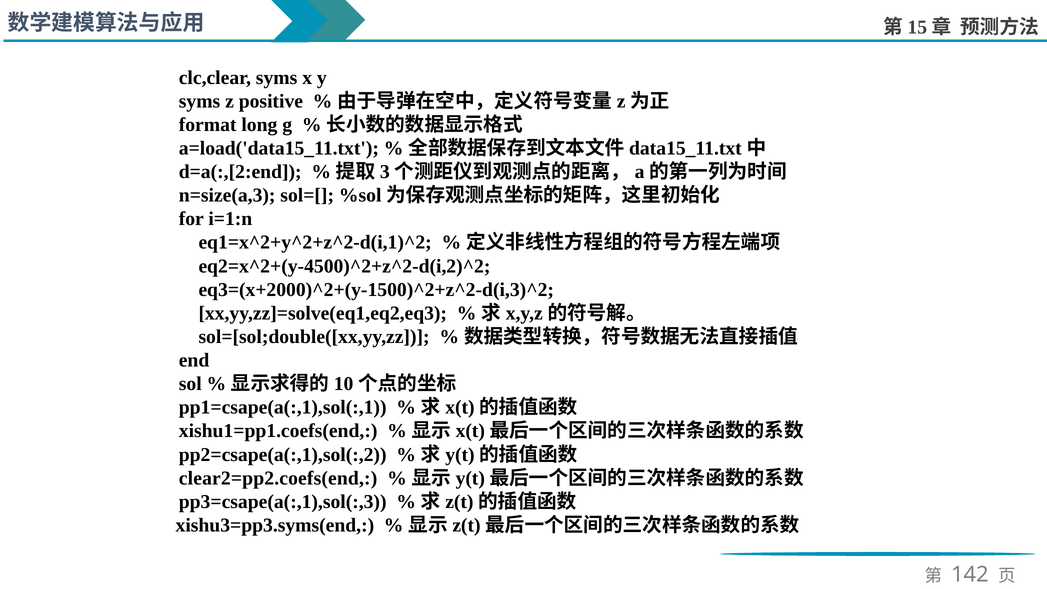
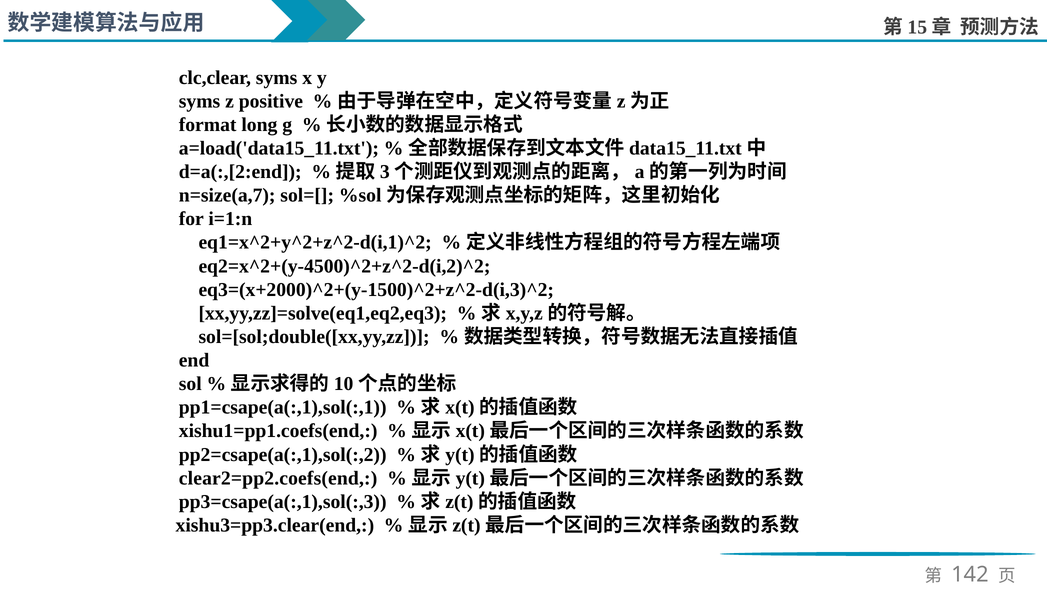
n=size(a,3: n=size(a,3 -> n=size(a,7
xishu3=pp3.syms(end: xishu3=pp3.syms(end -> xishu3=pp3.clear(end
